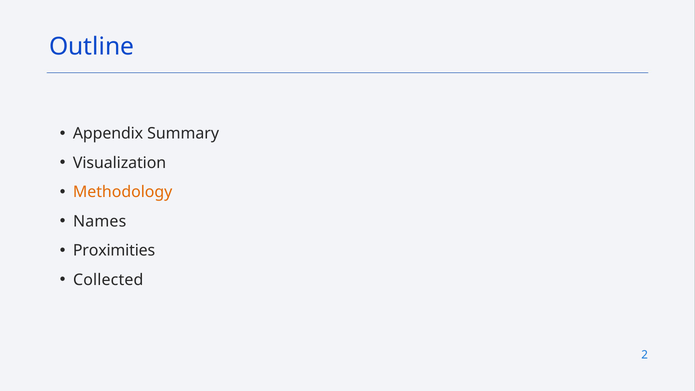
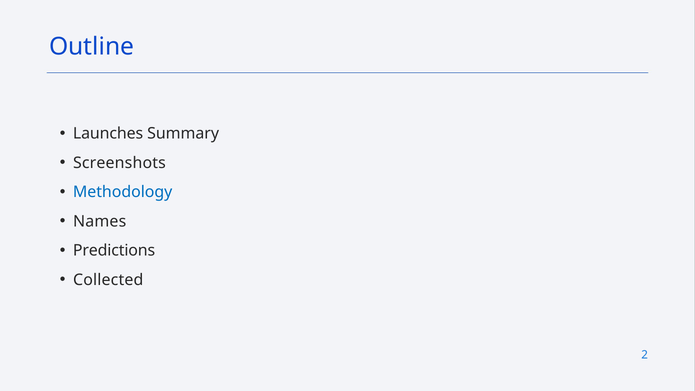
Appendix: Appendix -> Launches
Visualization: Visualization -> Screenshots
Methodology colour: orange -> blue
Proximities: Proximities -> Predictions
